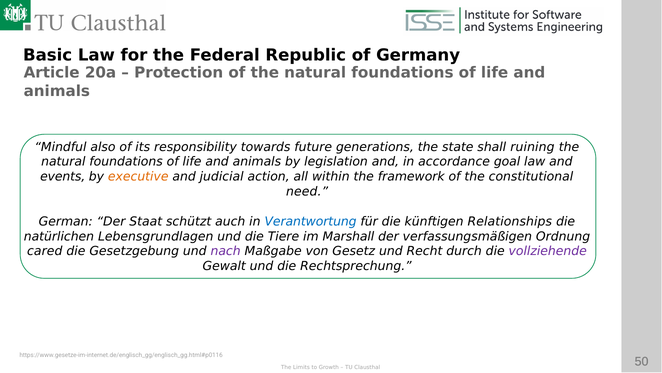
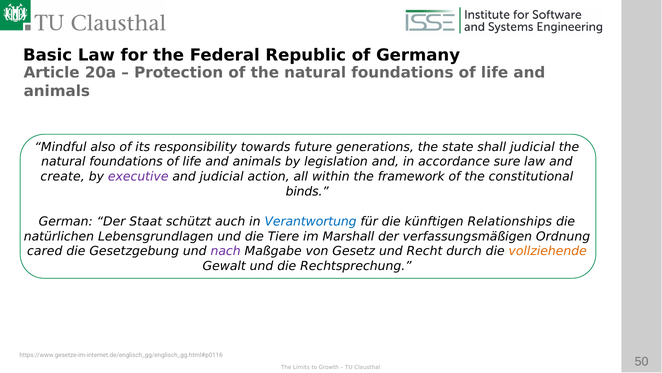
shall ruining: ruining -> judicial
goal: goal -> sure
events: events -> create
executive colour: orange -> purple
need: need -> binds
vollziehende colour: purple -> orange
